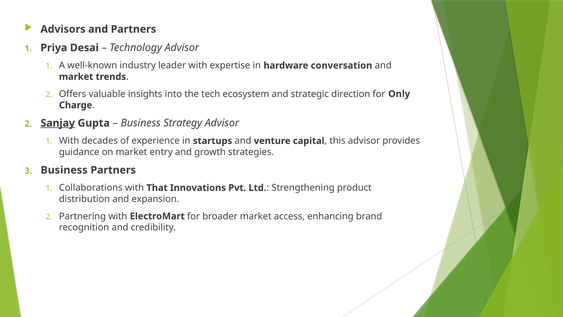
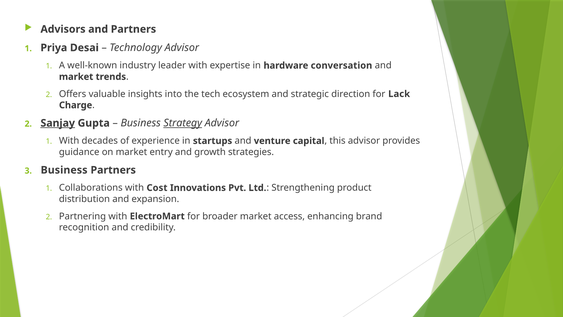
Only: Only -> Lack
Strategy underline: none -> present
That: That -> Cost
